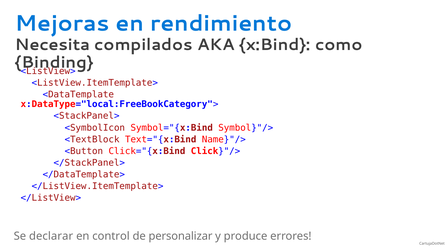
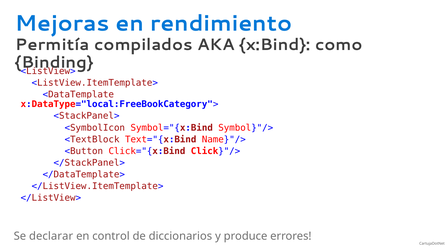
Necesita: Necesita -> Permitía
personalizar: personalizar -> diccionarios
